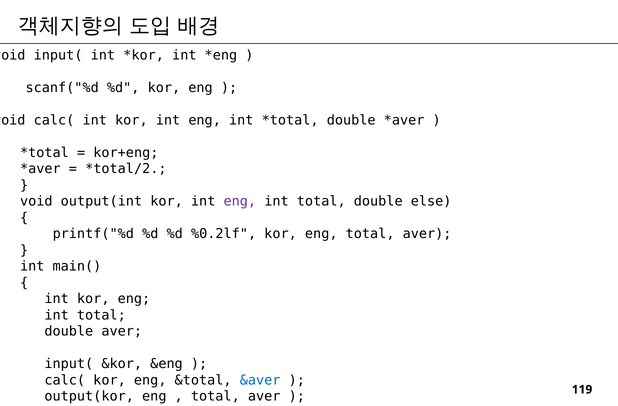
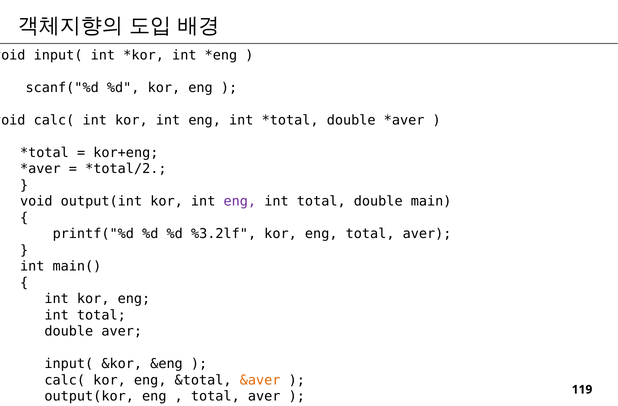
else: else -> main
%0.2lf: %0.2lf -> %3.2lf
&aver colour: blue -> orange
